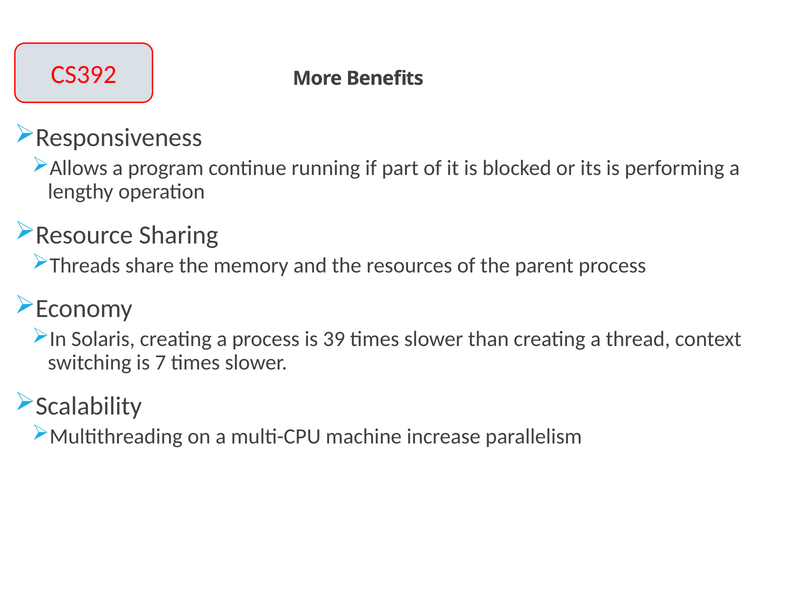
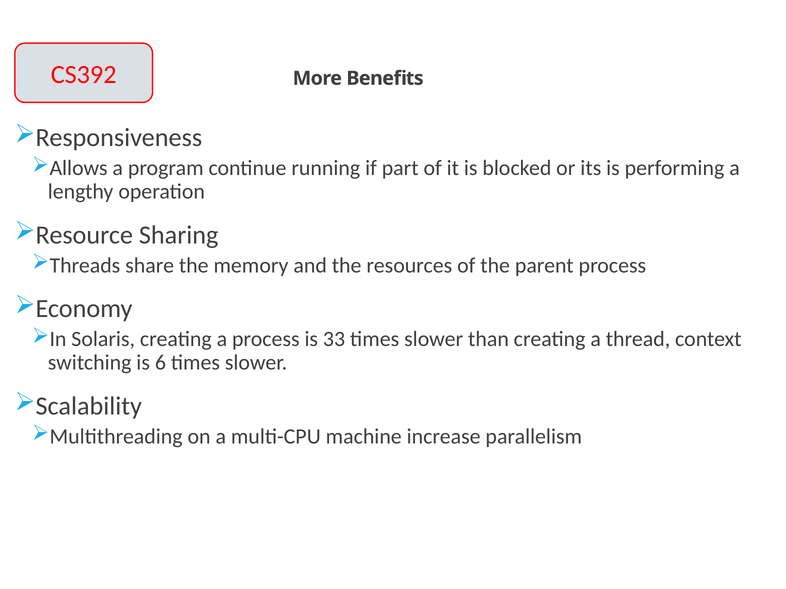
39: 39 -> 33
7: 7 -> 6
